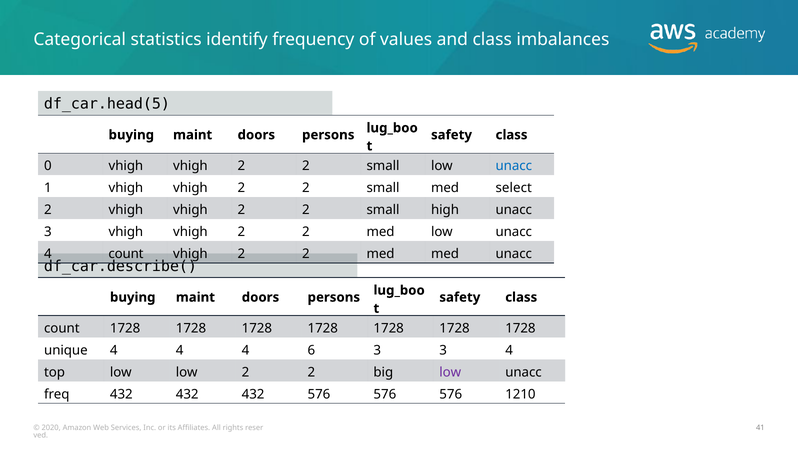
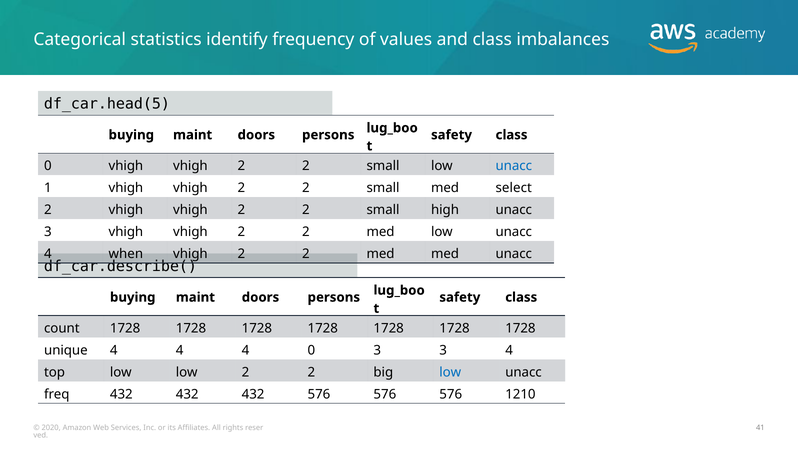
4 count: count -> when
4 6: 6 -> 0
low at (450, 372) colour: purple -> blue
